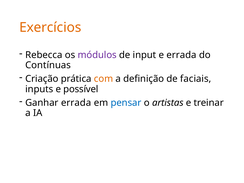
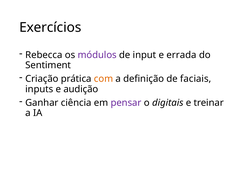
Exercícios colour: orange -> black
Contínuas: Contínuas -> Sentiment
possível: possível -> audição
Ganhar errada: errada -> ciência
pensar colour: blue -> purple
artistas: artistas -> digitais
